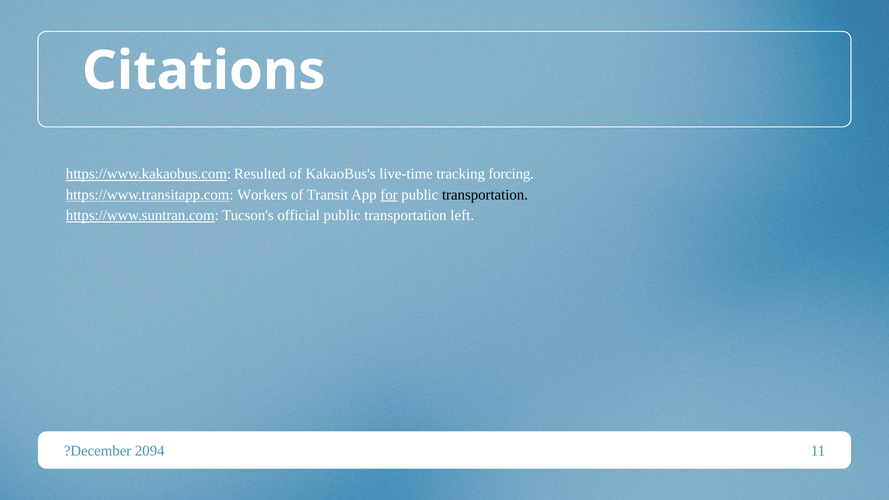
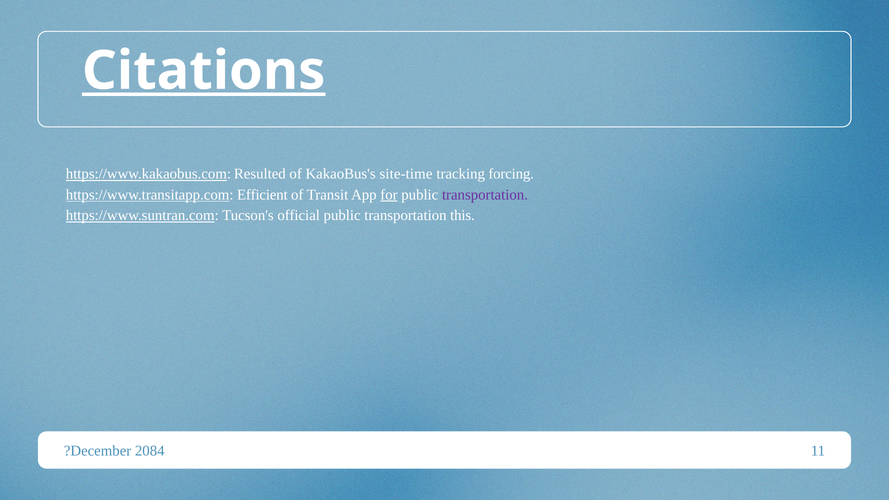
Citations underline: none -> present
live-time: live-time -> site-time
Workers: Workers -> Efficient
transportation at (485, 195) colour: black -> purple
left: left -> this
2094: 2094 -> 2084
